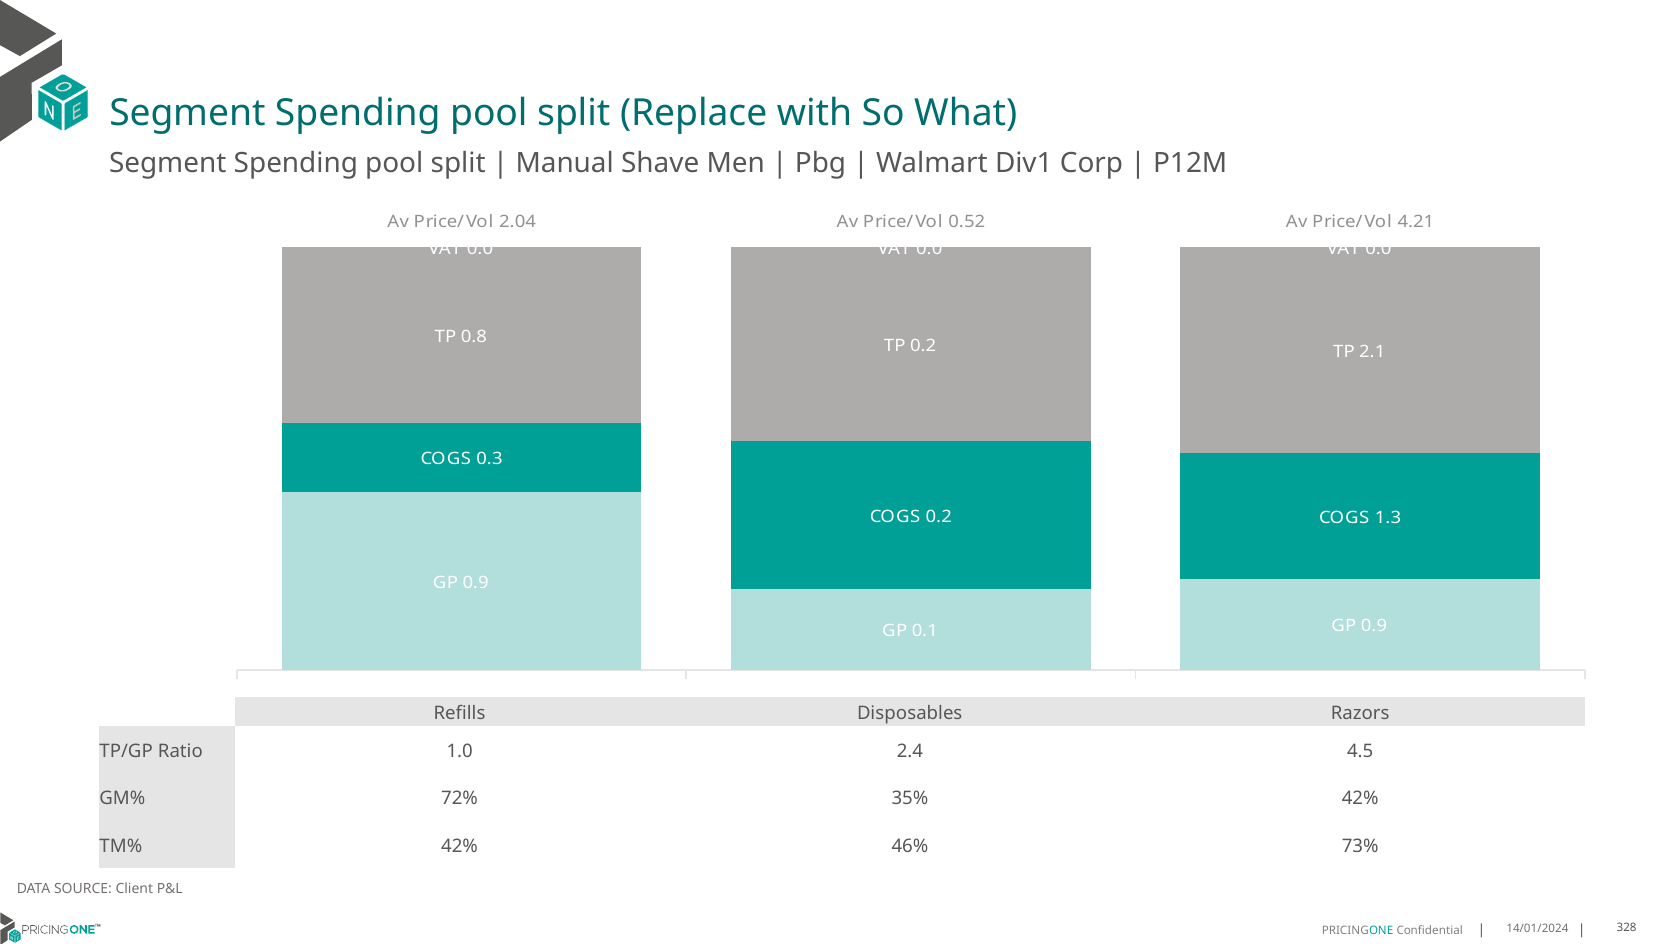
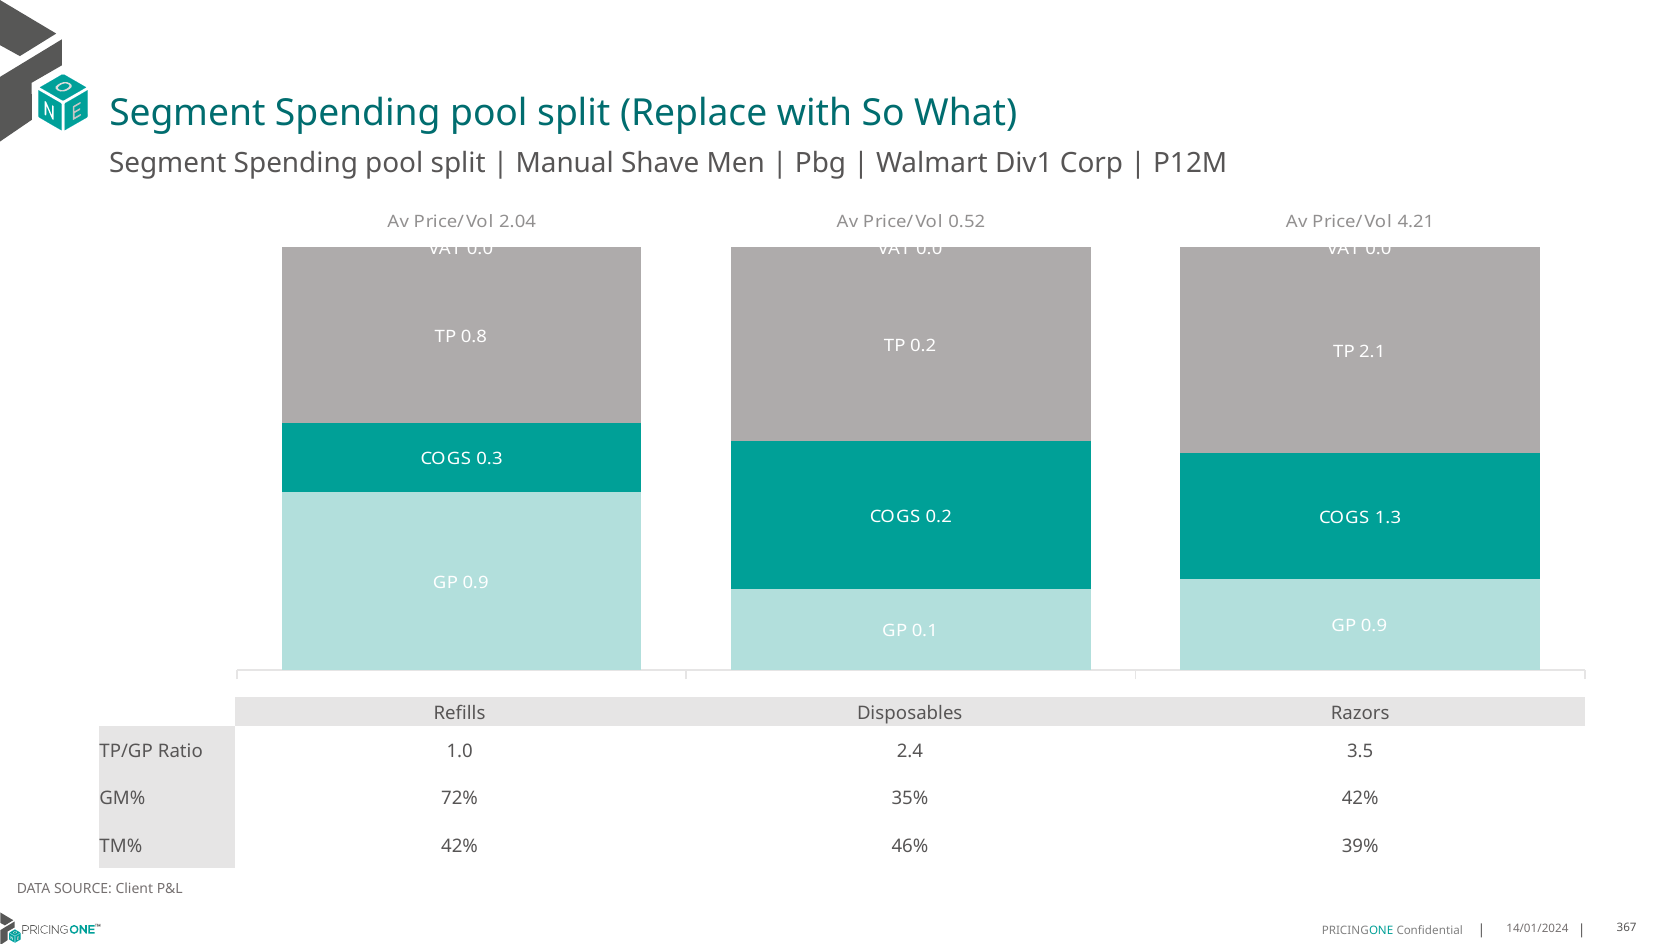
4.5: 4.5 -> 3.5
73%: 73% -> 39%
328: 328 -> 367
